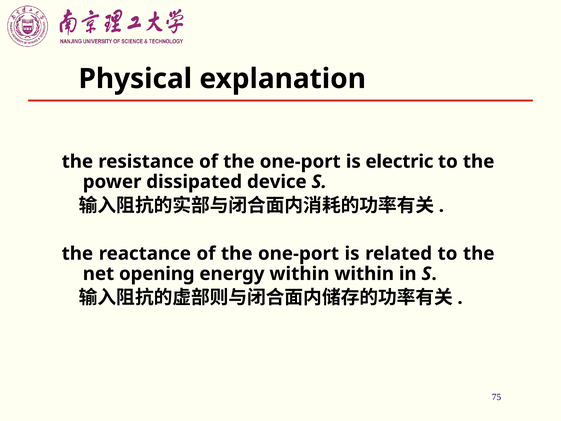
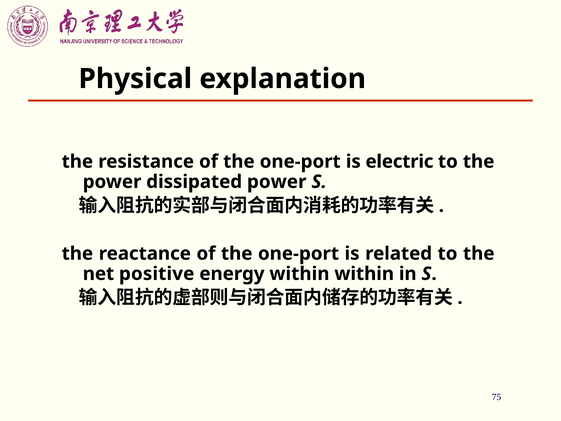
dissipated device: device -> power
opening: opening -> positive
